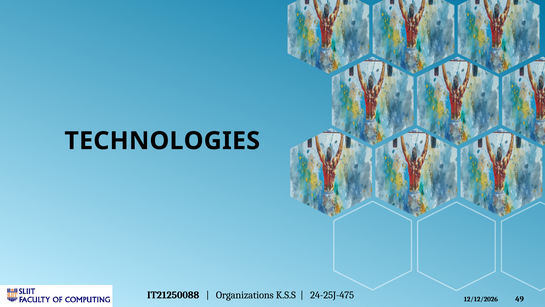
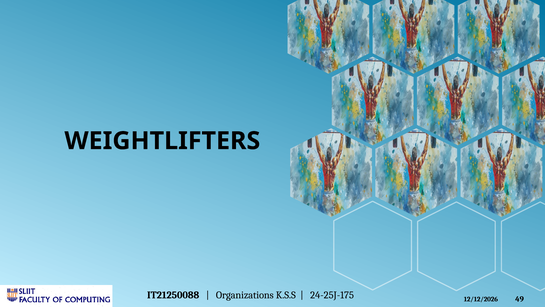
TECHNOLOGIES: TECHNOLOGIES -> WEIGHTLIFTERS
24-25J-475: 24-25J-475 -> 24-25J-175
